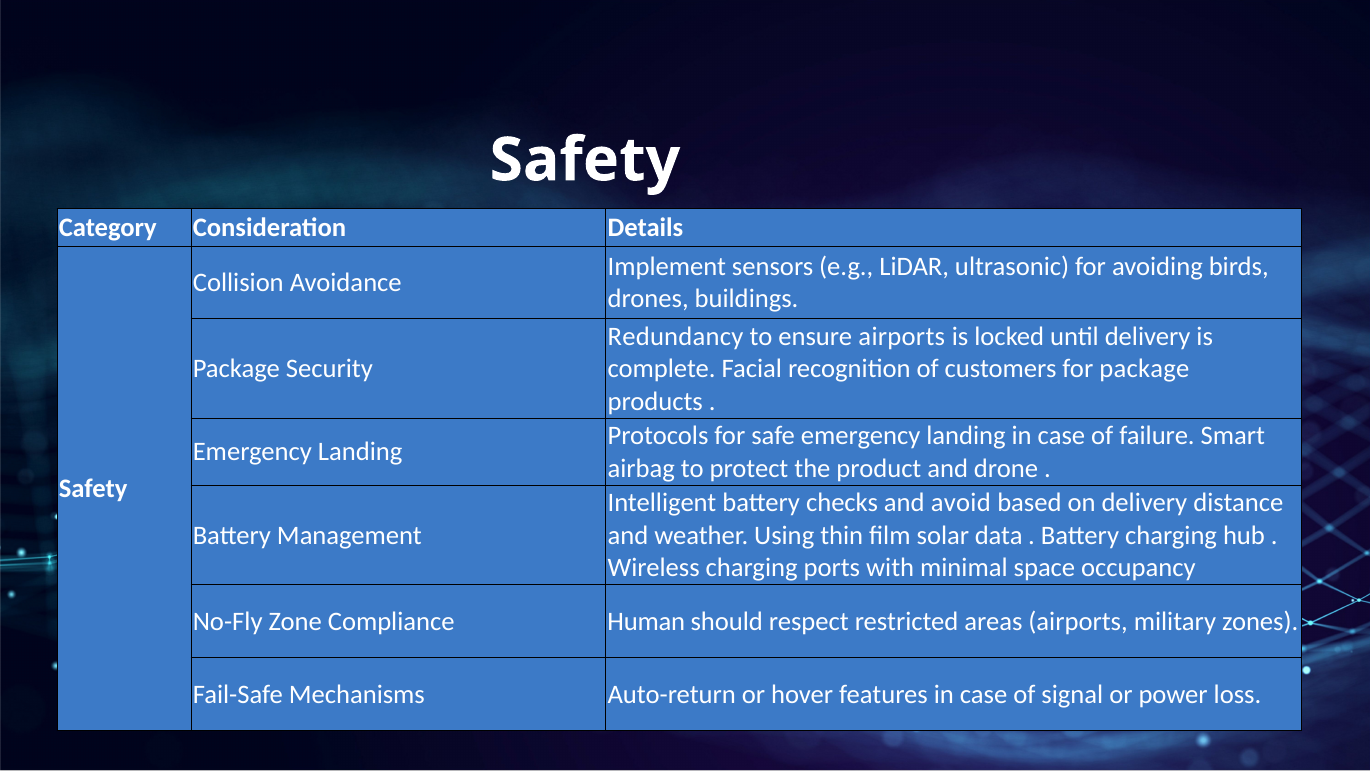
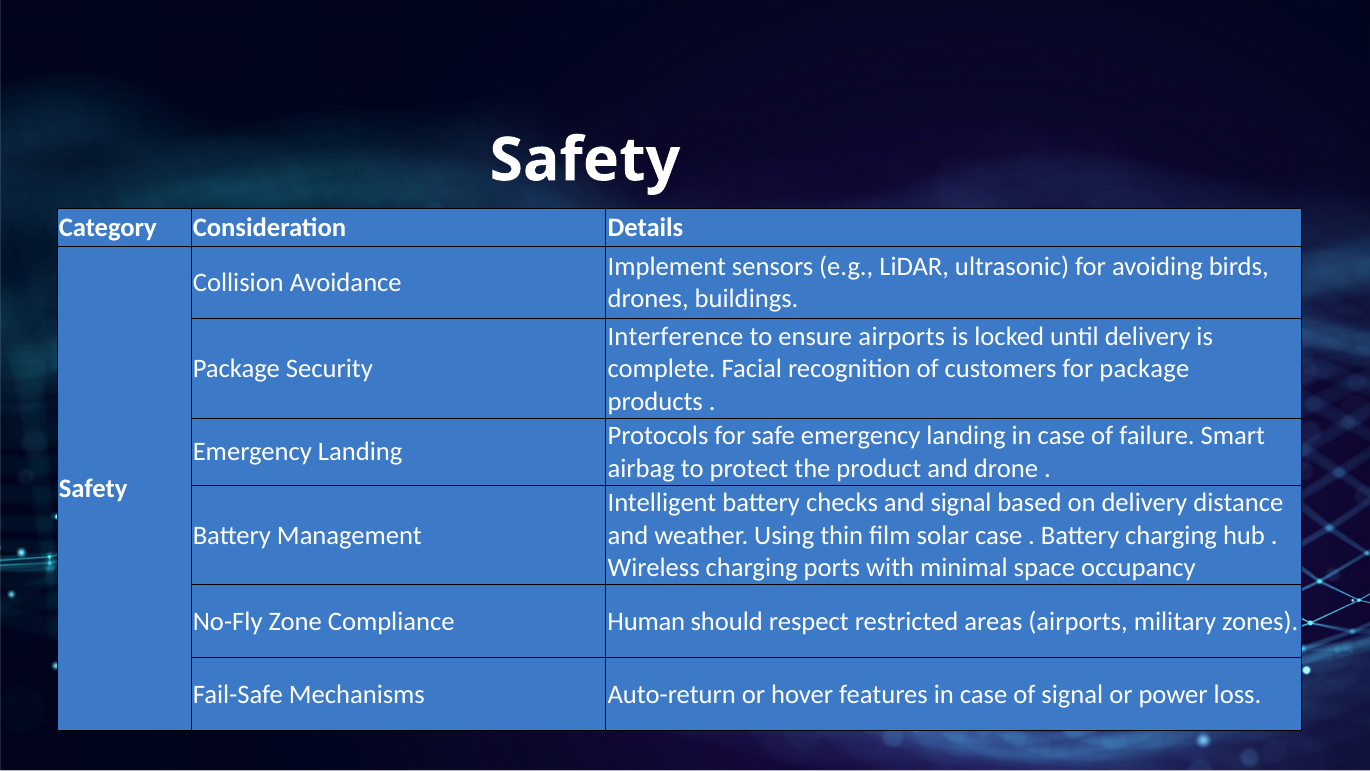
Redundancy: Redundancy -> Interference
and avoid: avoid -> signal
solar data: data -> case
